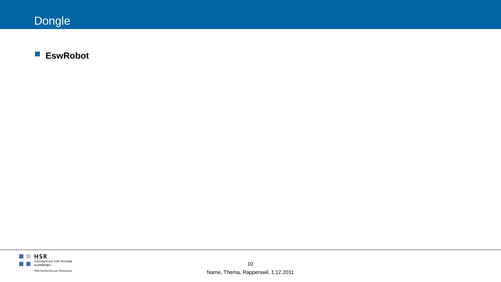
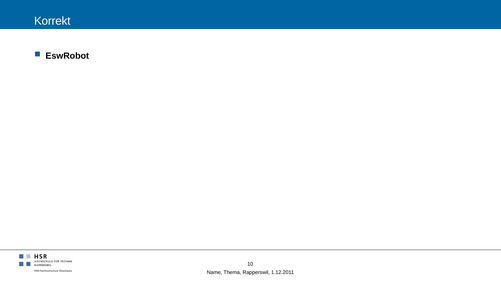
Dongle: Dongle -> Korrekt
